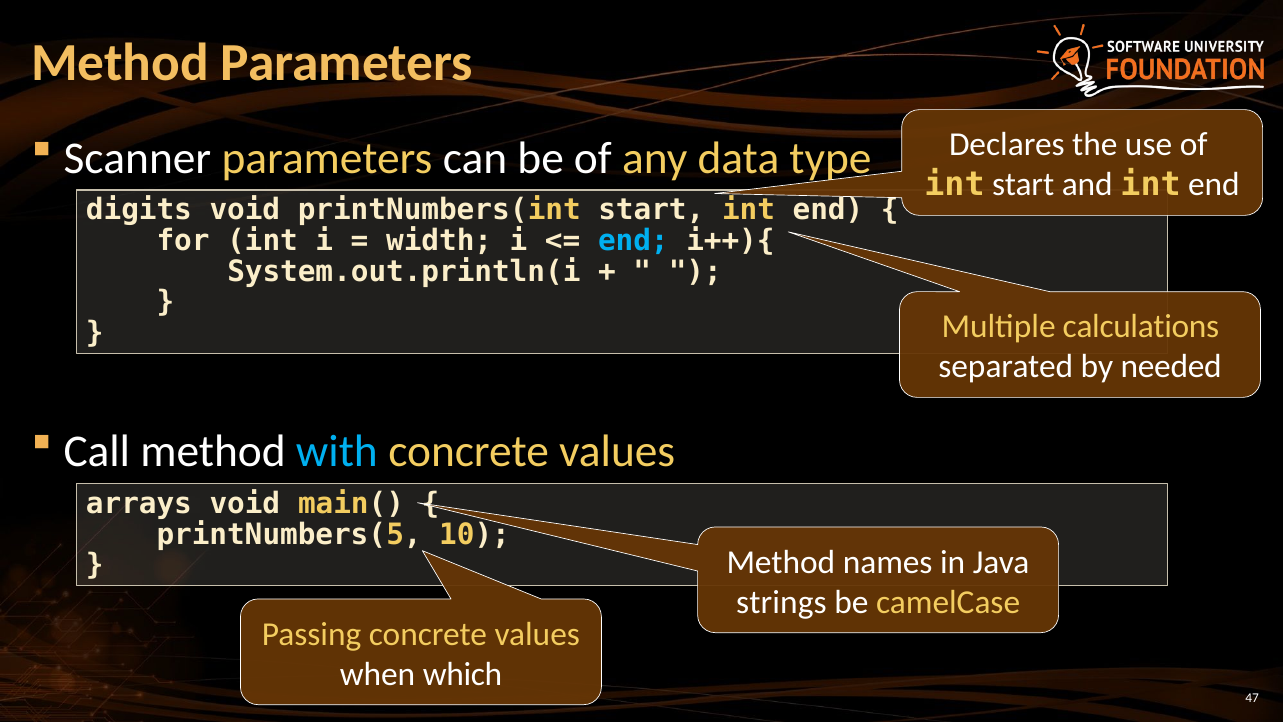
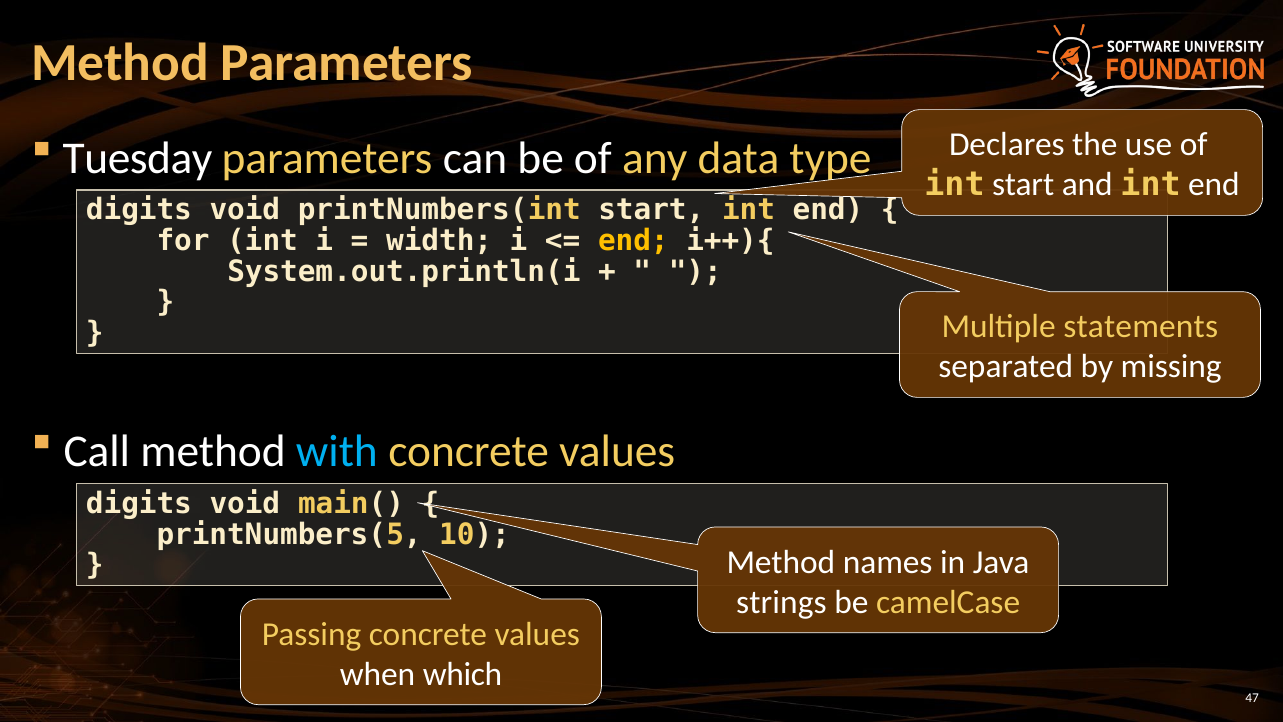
Scanner: Scanner -> Tuesday
end at (633, 241) colour: light blue -> yellow
calculations: calculations -> statements
needed: needed -> missing
arrays at (139, 504): arrays -> digits
